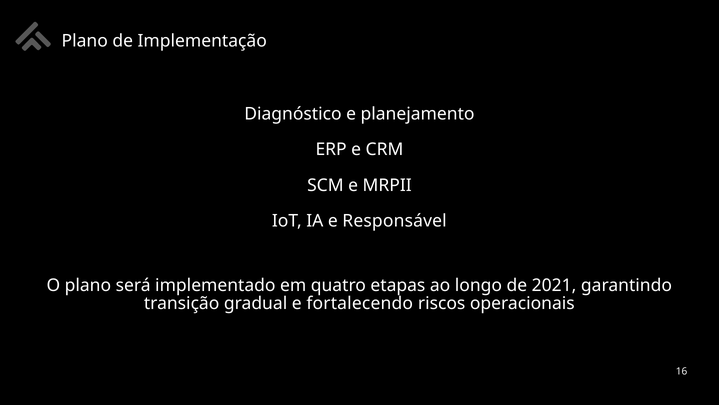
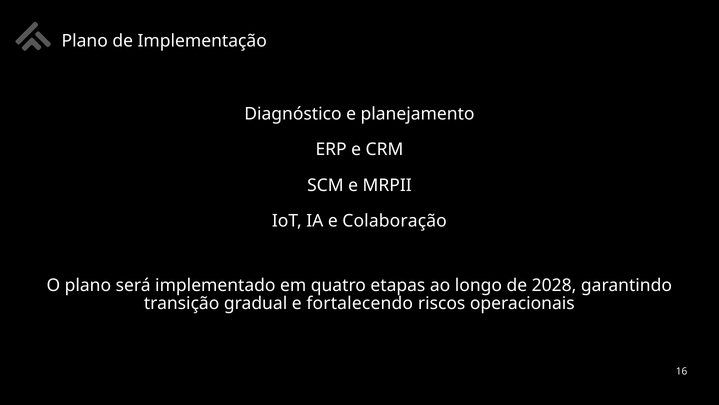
Responsável: Responsável -> Colaboração
2021: 2021 -> 2028
